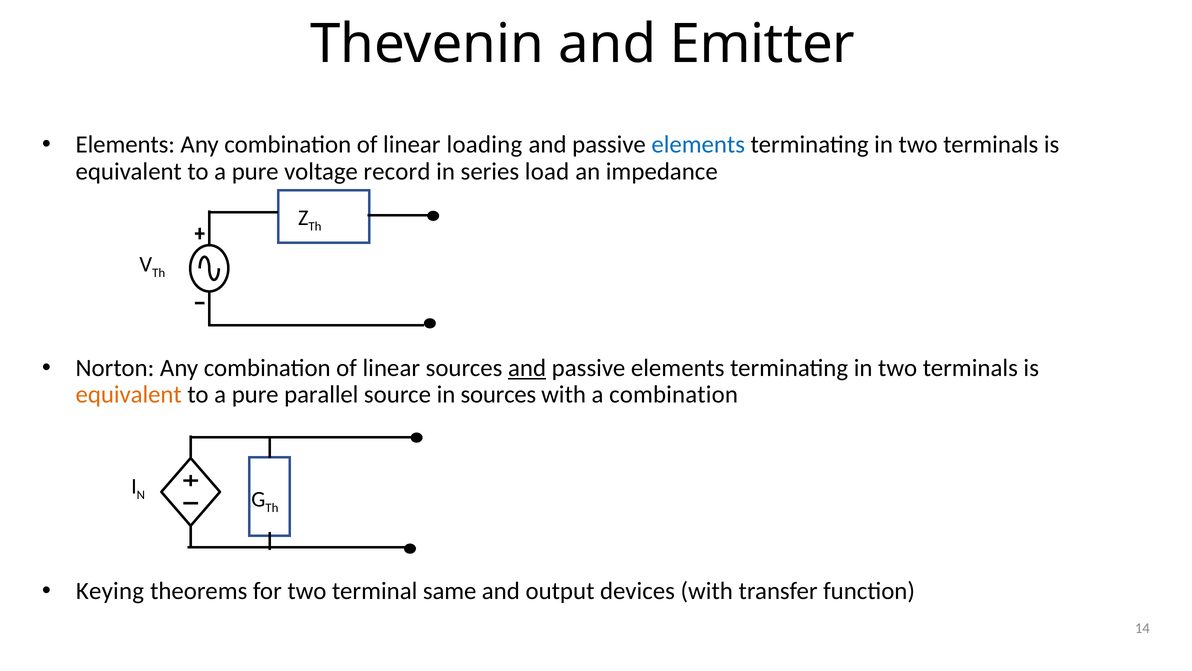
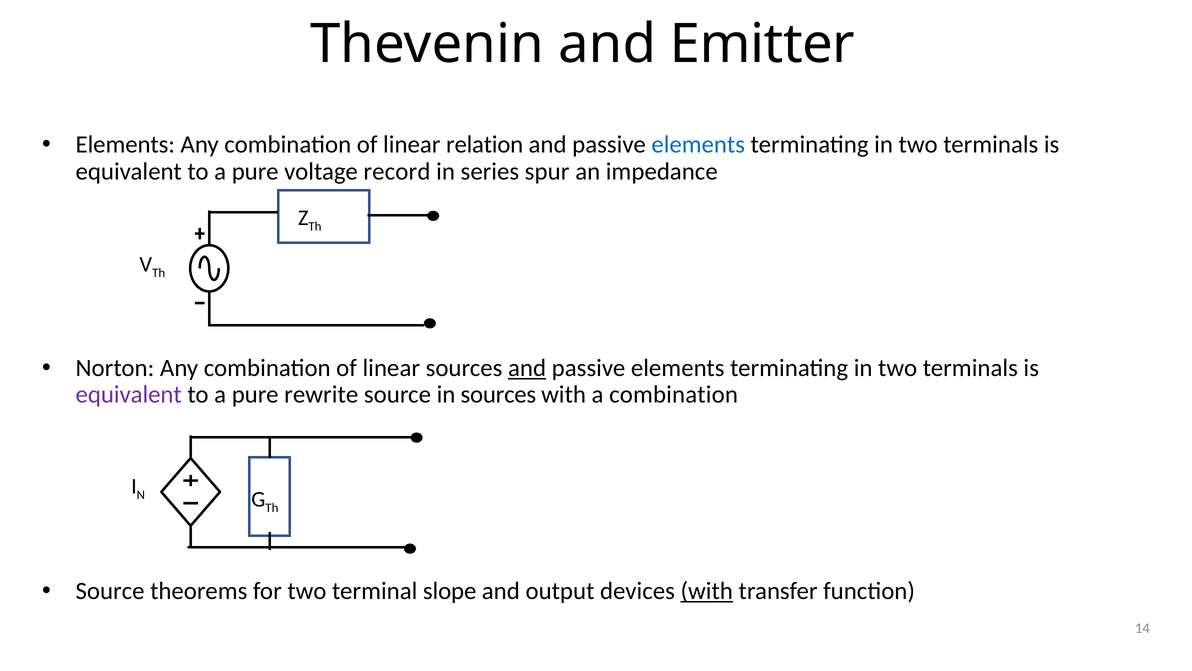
loading: loading -> relation
load: load -> spur
equivalent at (129, 394) colour: orange -> purple
parallel: parallel -> rewrite
Keying at (110, 591): Keying -> Source
same: same -> slope
with at (707, 591) underline: none -> present
